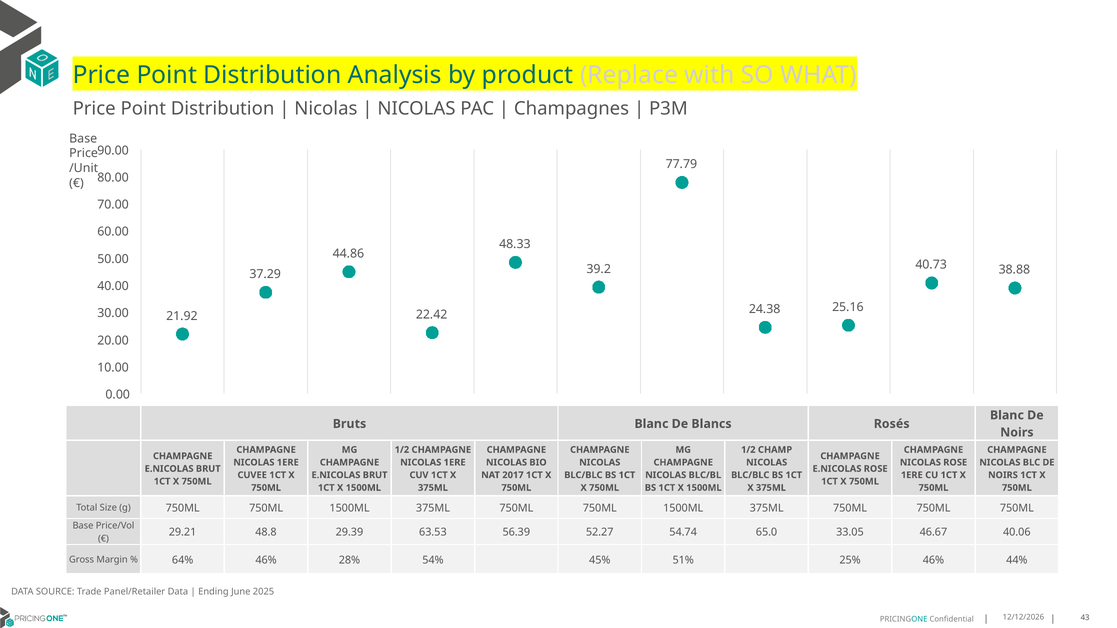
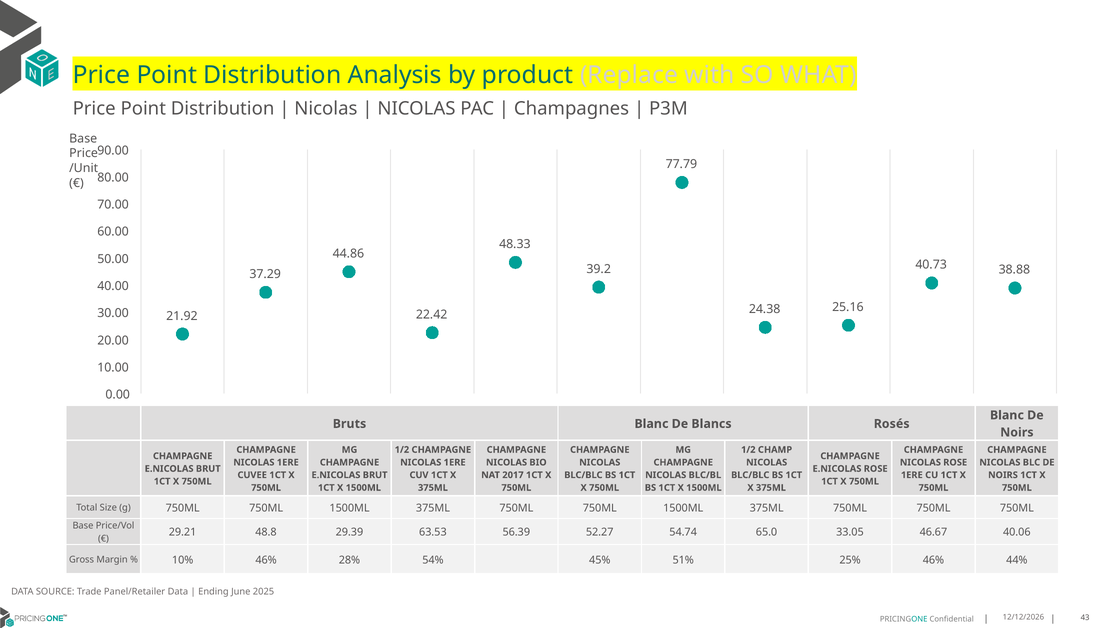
64%: 64% -> 10%
